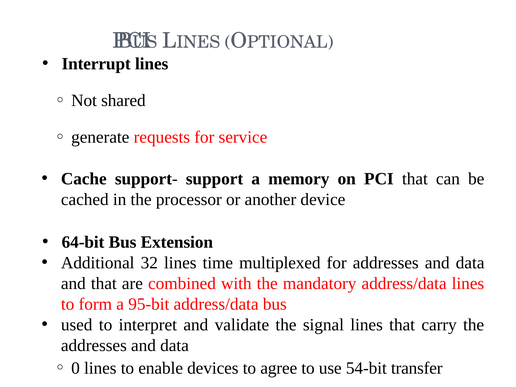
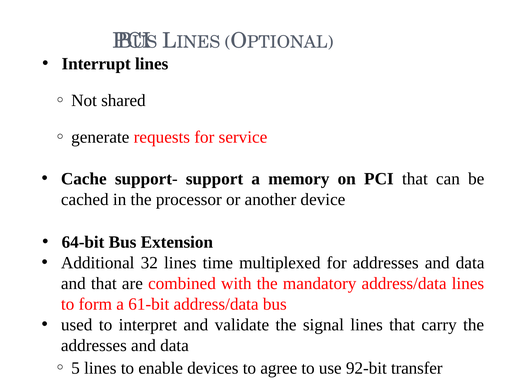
95-bit: 95-bit -> 61-bit
0: 0 -> 5
54-bit: 54-bit -> 92-bit
